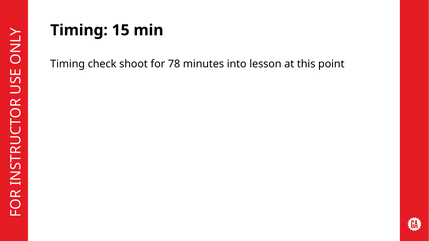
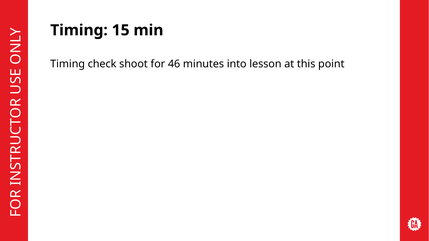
78: 78 -> 46
